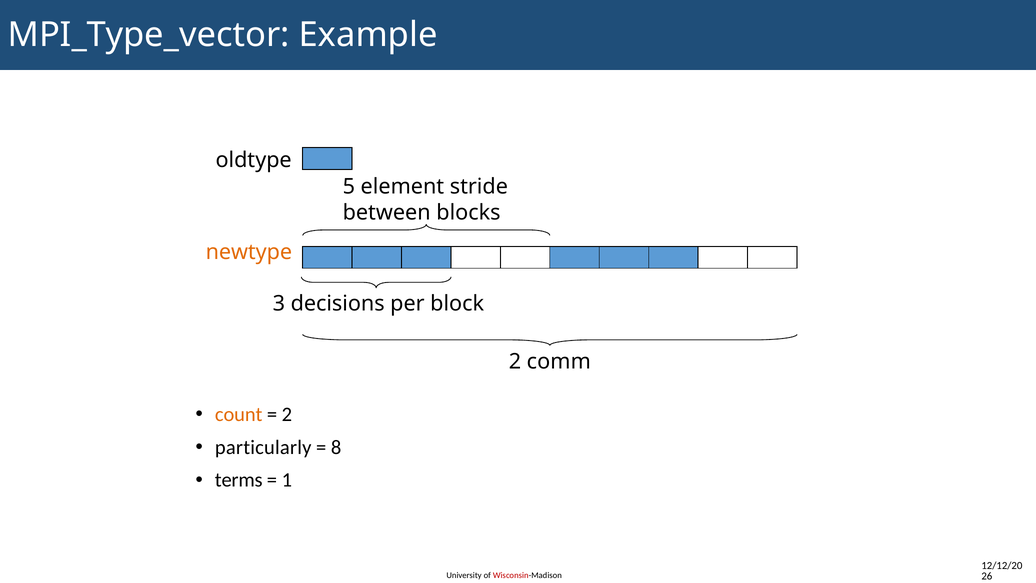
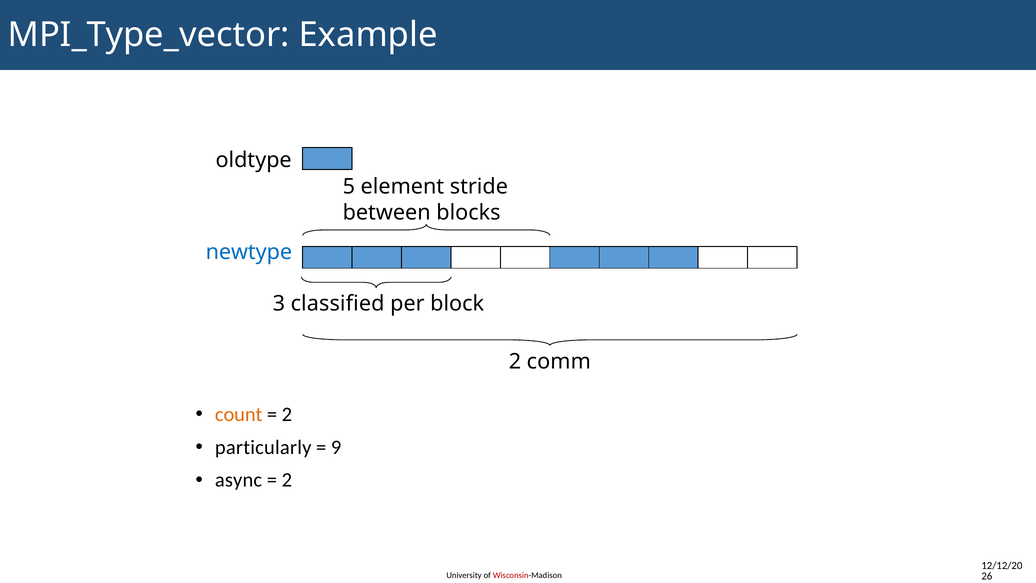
newtype colour: orange -> blue
decisions: decisions -> classified
8: 8 -> 9
terms: terms -> async
1 at (287, 480): 1 -> 2
